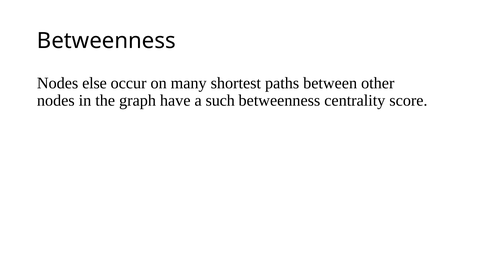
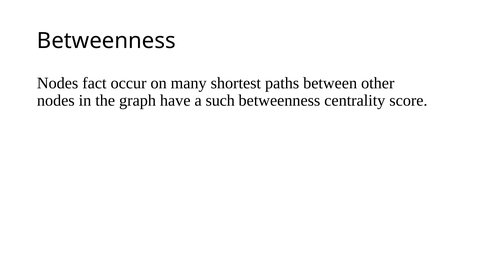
else: else -> fact
